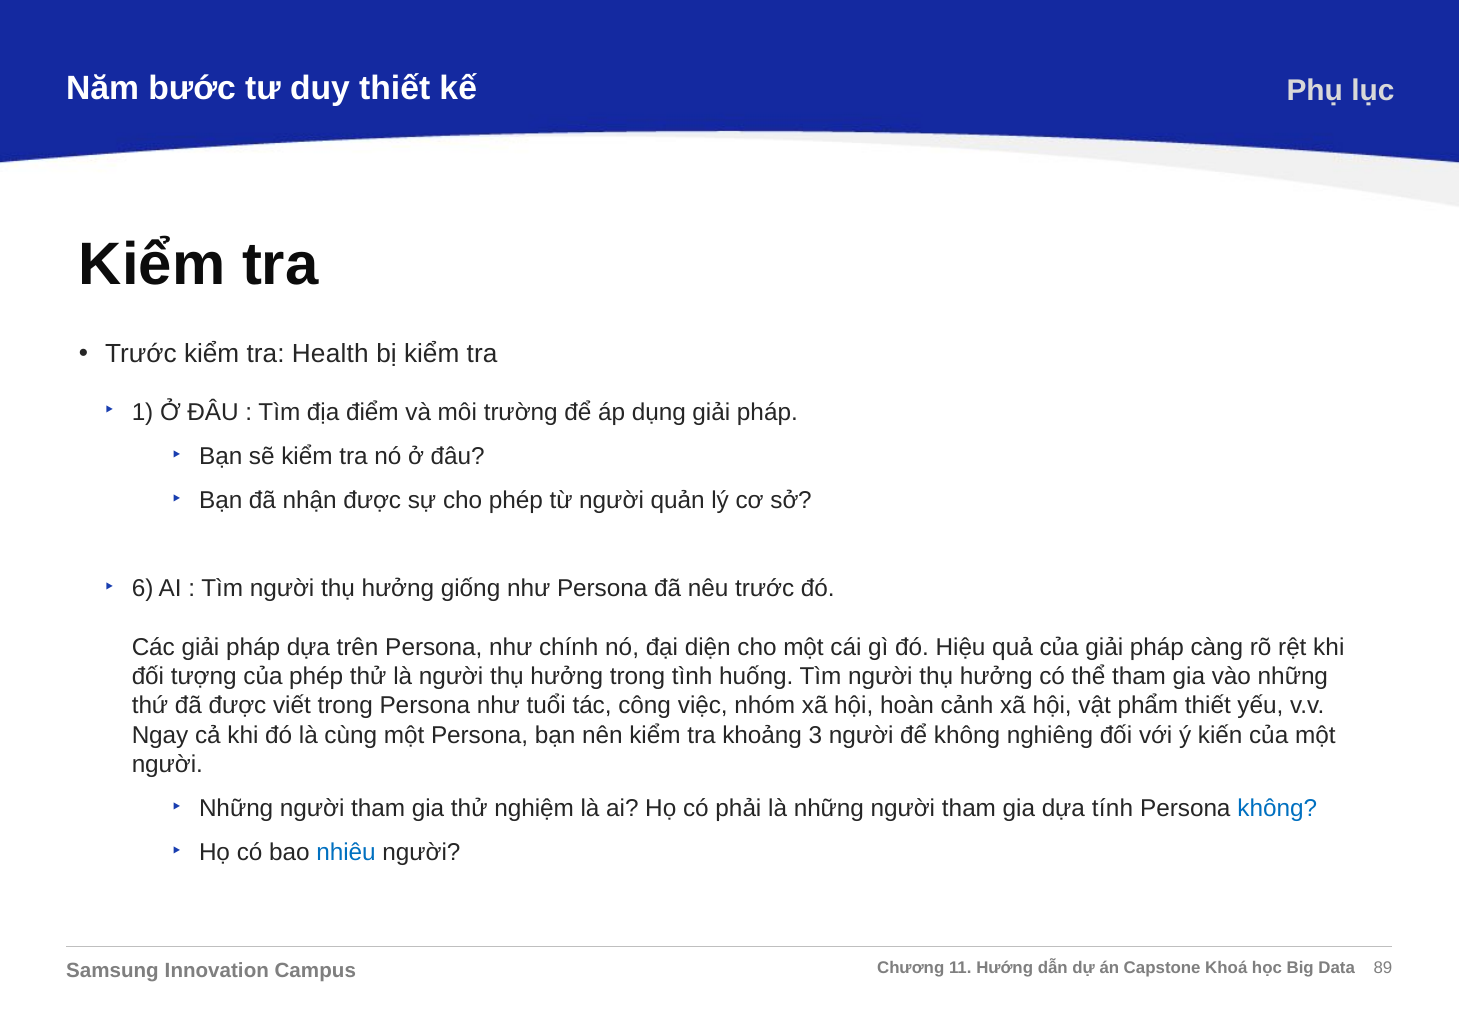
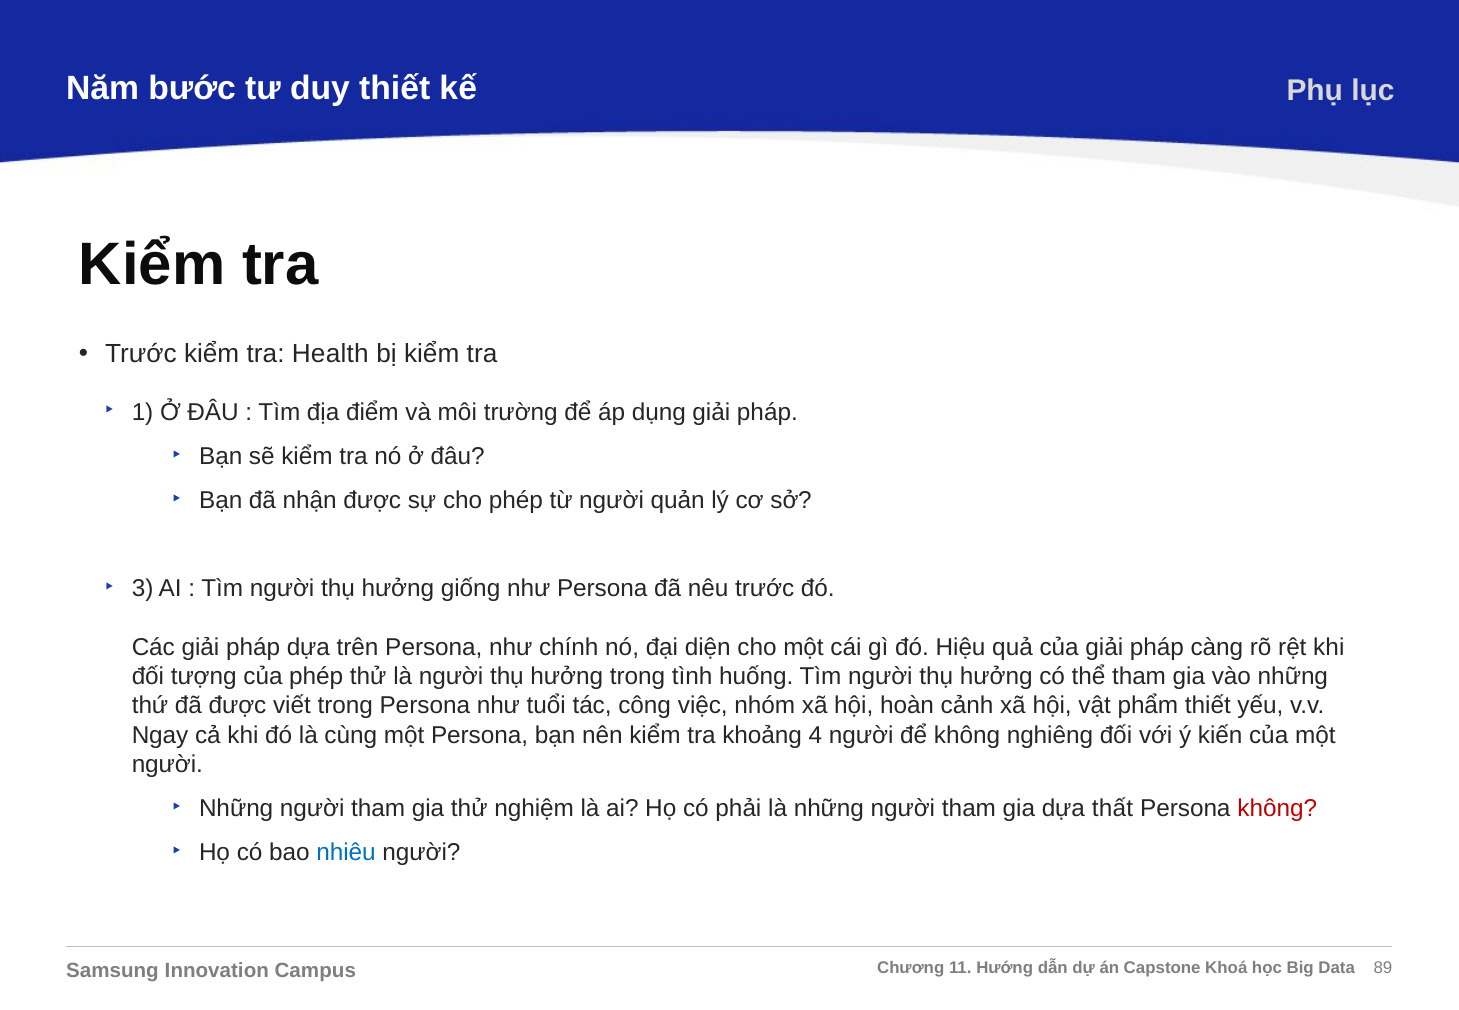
6: 6 -> 3
3: 3 -> 4
tính: tính -> thất
không at (1277, 808) colour: blue -> red
